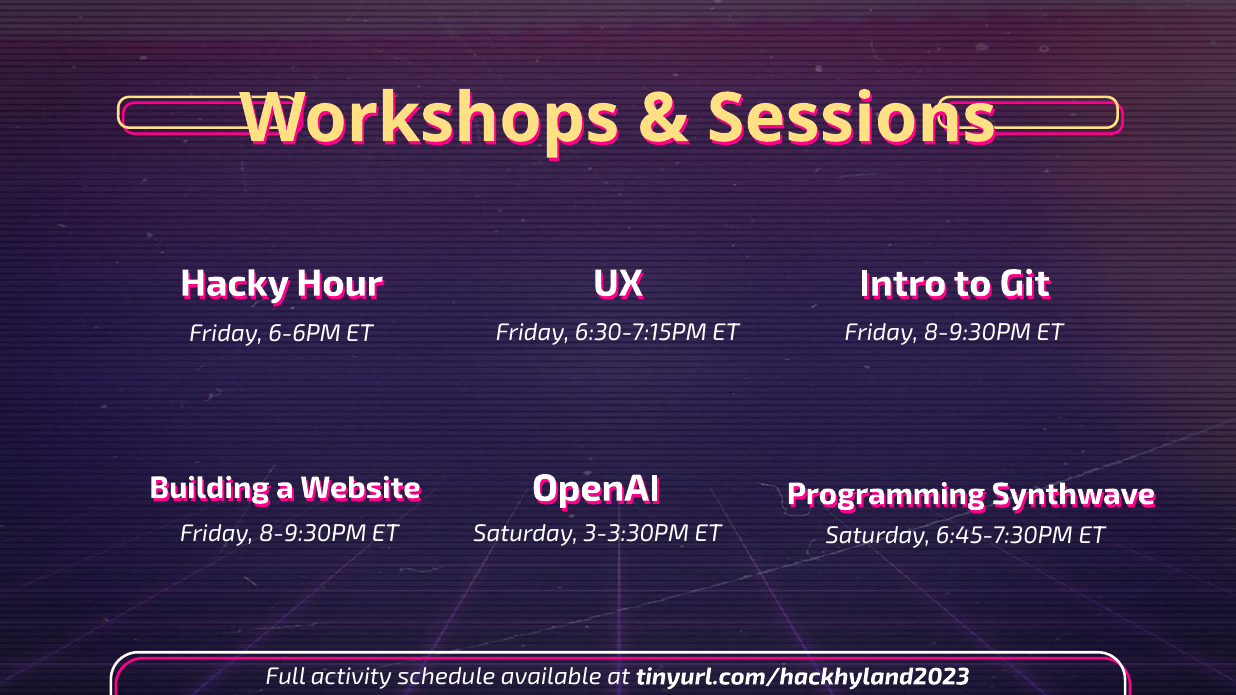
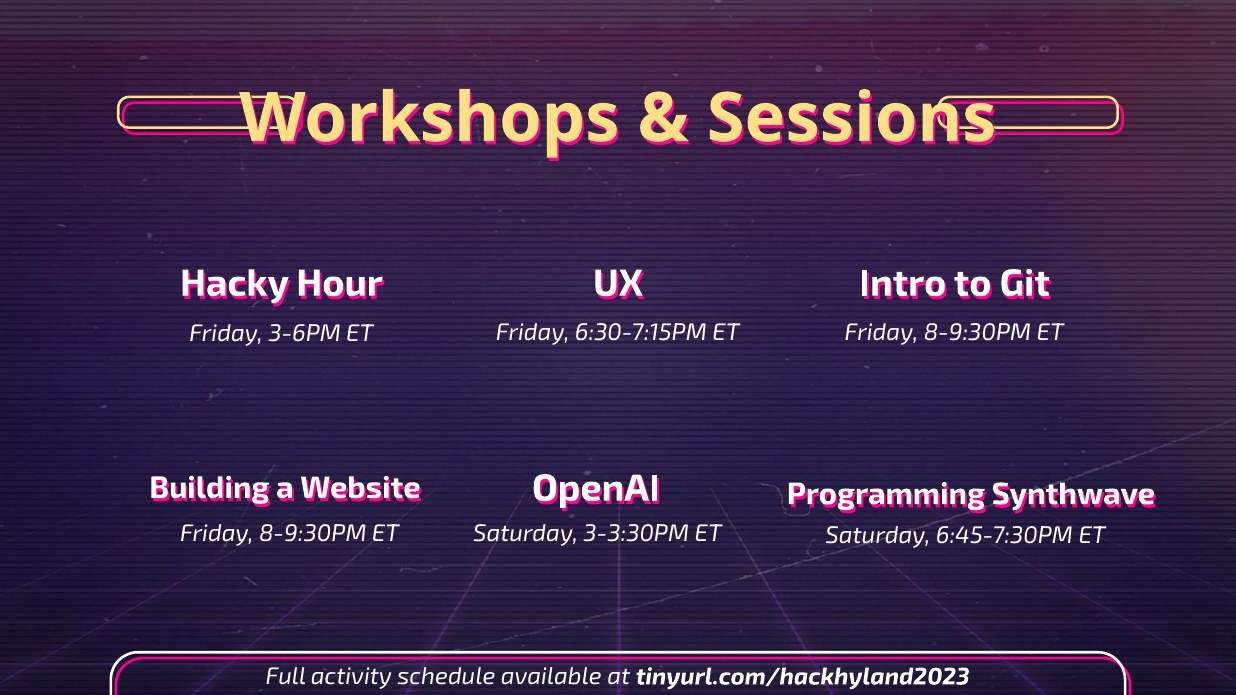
6-6PM: 6-6PM -> 3-6PM
